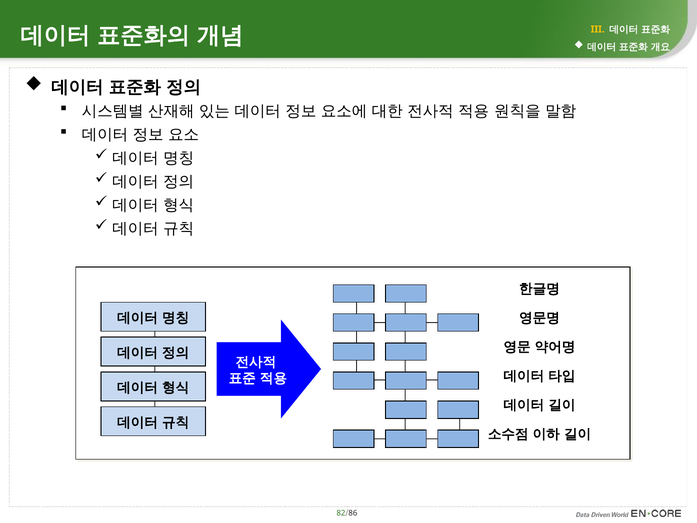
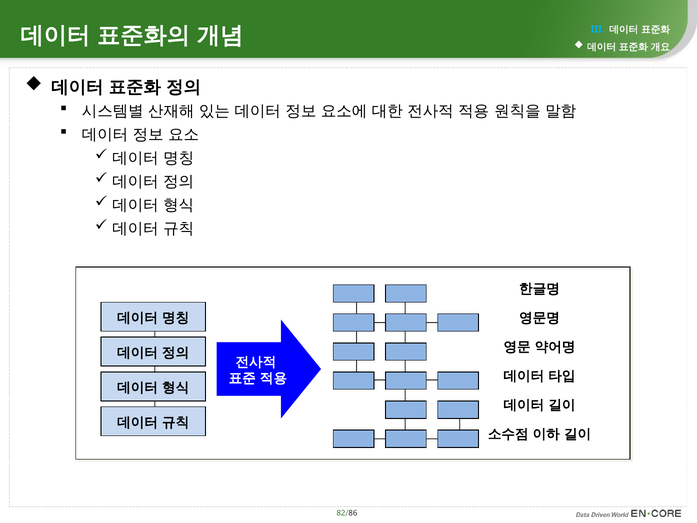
III colour: yellow -> light blue
